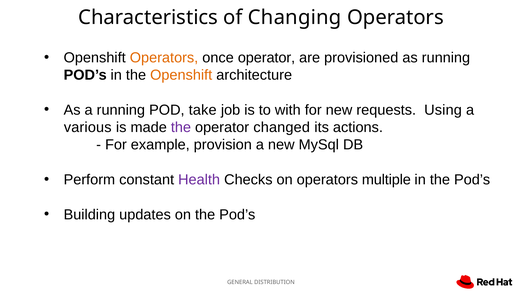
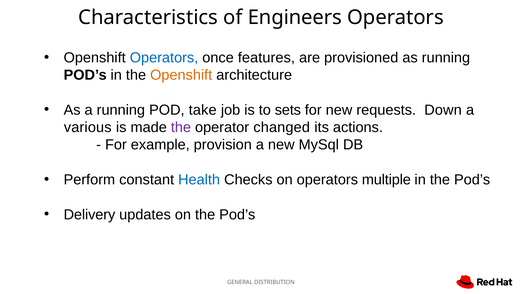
Changing: Changing -> Engineers
Operators at (164, 58) colour: orange -> blue
once operator: operator -> features
with: with -> sets
Using: Using -> Down
Health colour: purple -> blue
Building: Building -> Delivery
